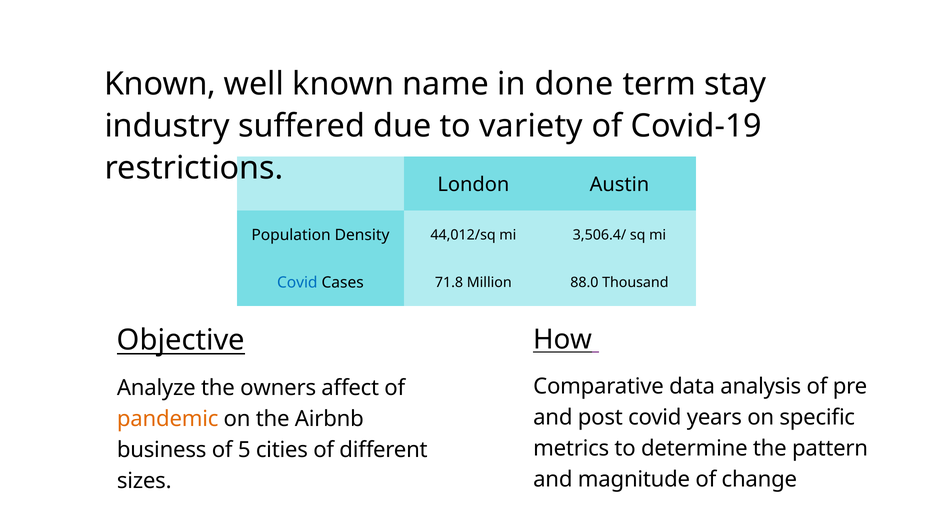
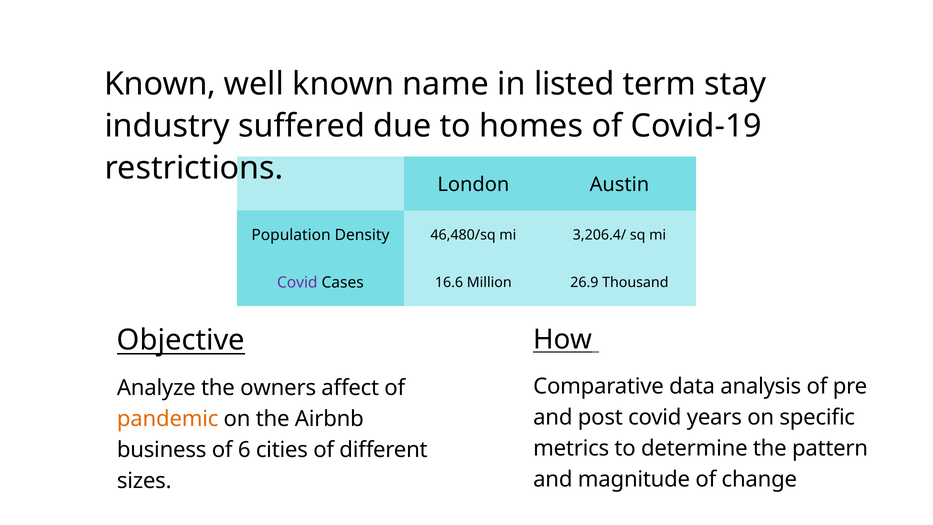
done: done -> listed
variety: variety -> homes
44,012/sq: 44,012/sq -> 46,480/sq
3,506.4/: 3,506.4/ -> 3,206.4/
Covid at (297, 283) colour: blue -> purple
71.8: 71.8 -> 16.6
88.0: 88.0 -> 26.9
5: 5 -> 6
